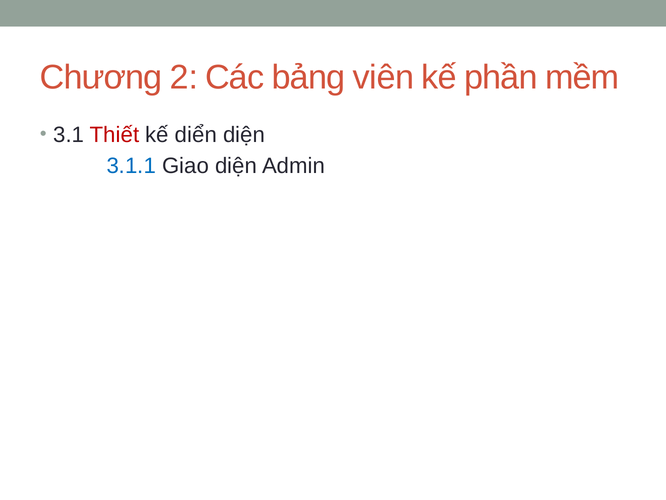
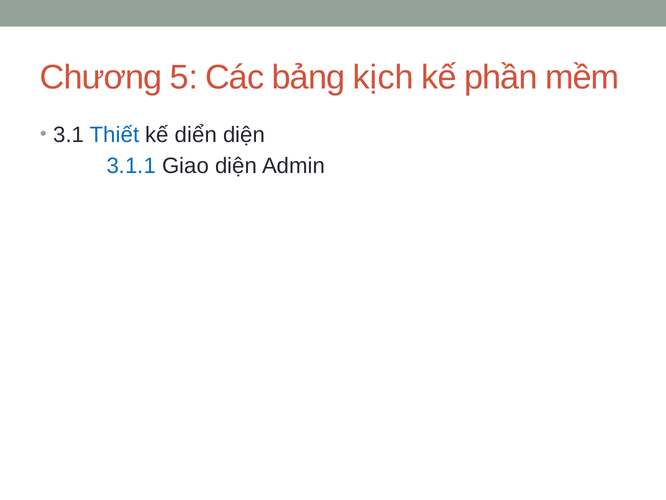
2: 2 -> 5
viên: viên -> kịch
Thiết colour: red -> blue
